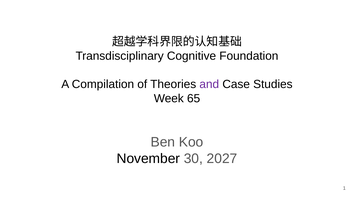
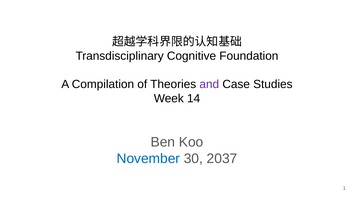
65: 65 -> 14
November colour: black -> blue
2027: 2027 -> 2037
